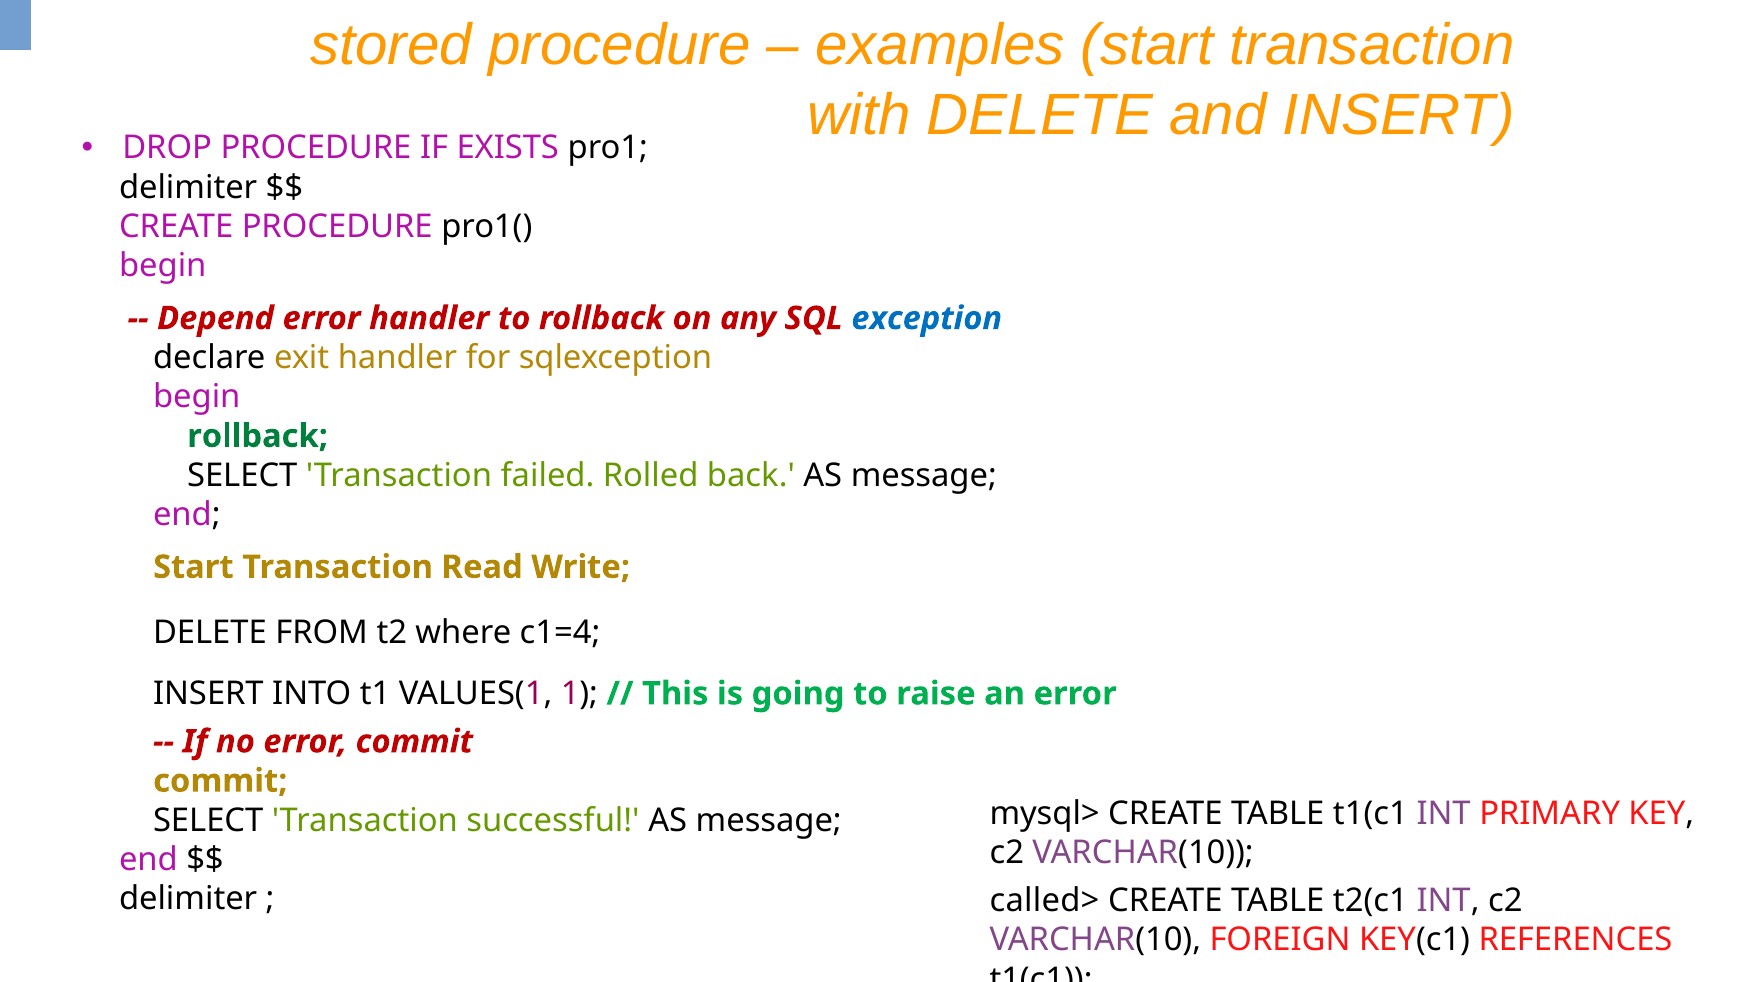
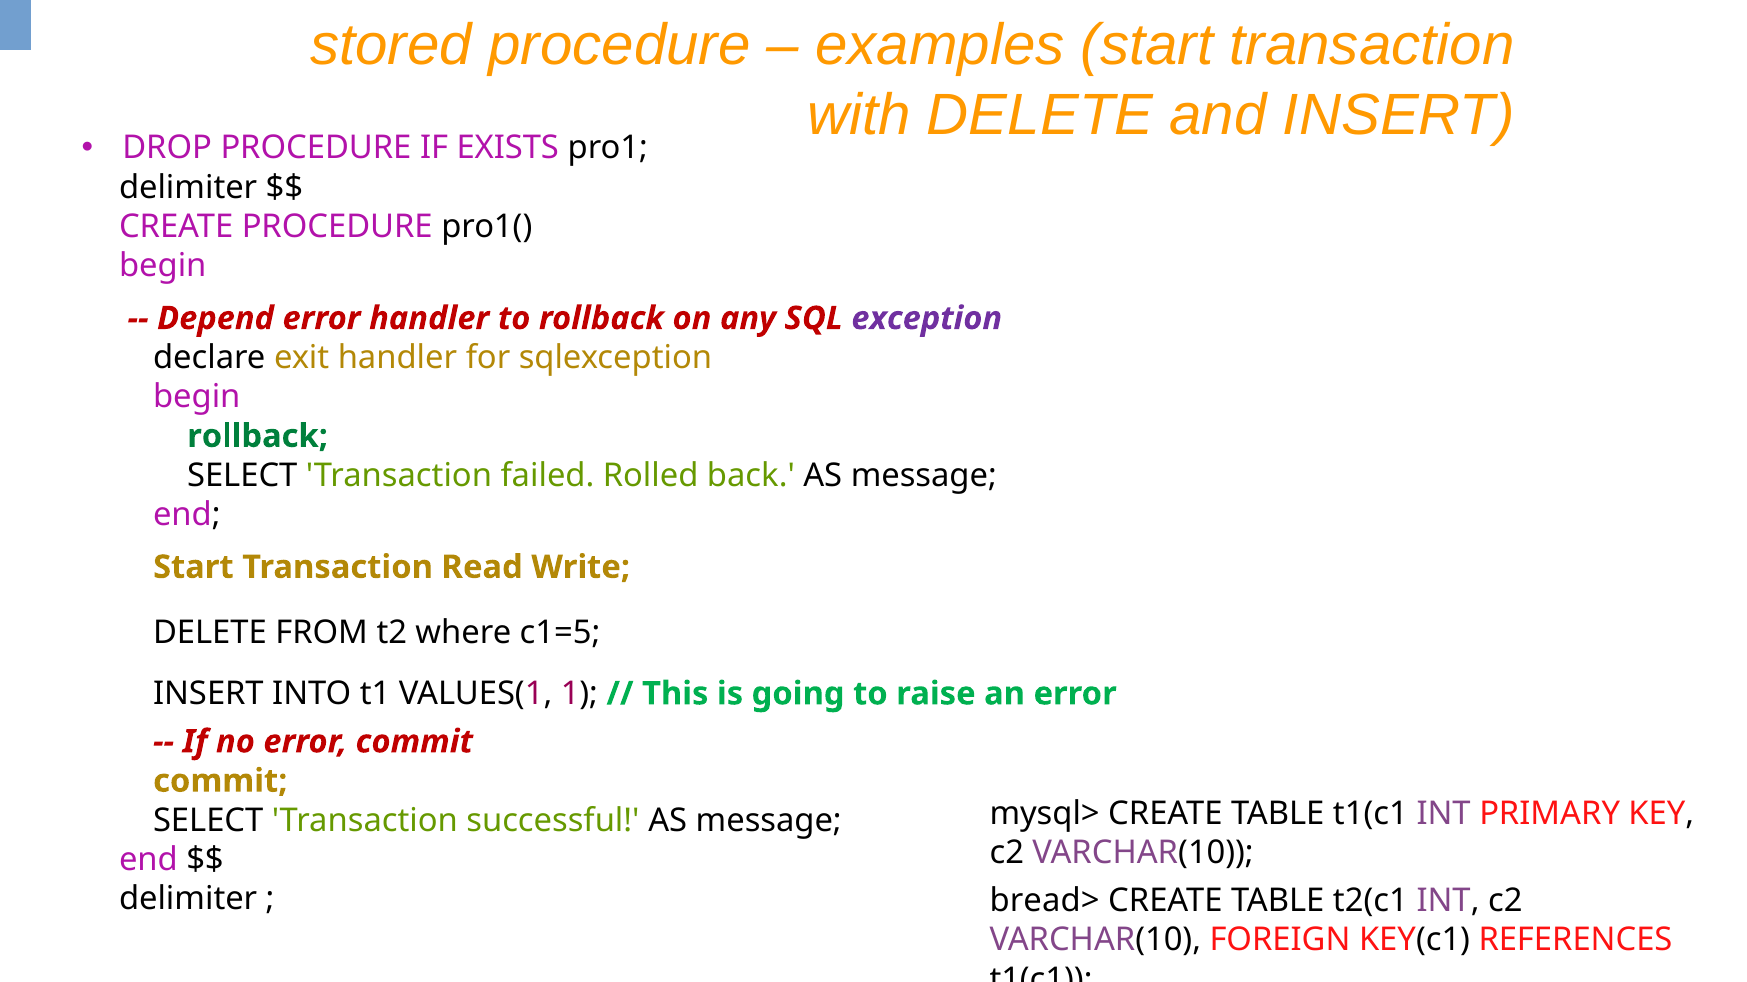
exception colour: blue -> purple
c1=4: c1=4 -> c1=5
called>: called> -> bread>
